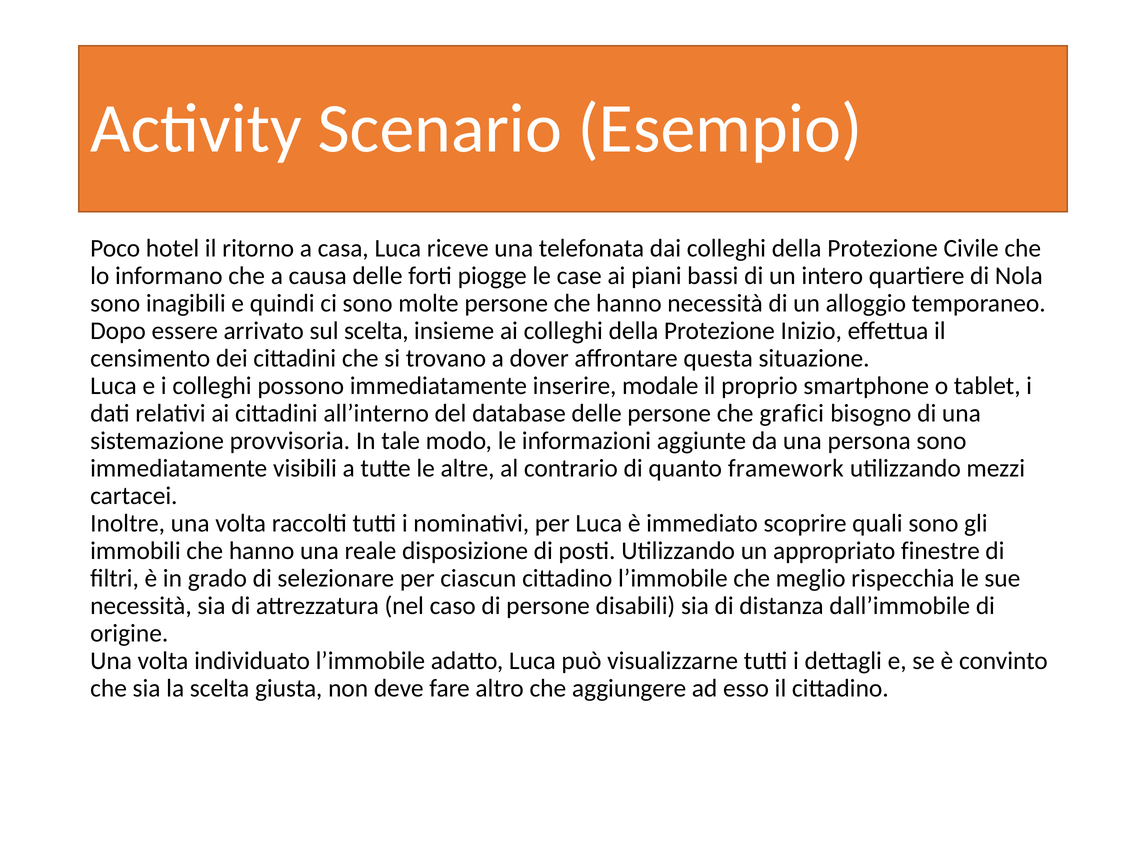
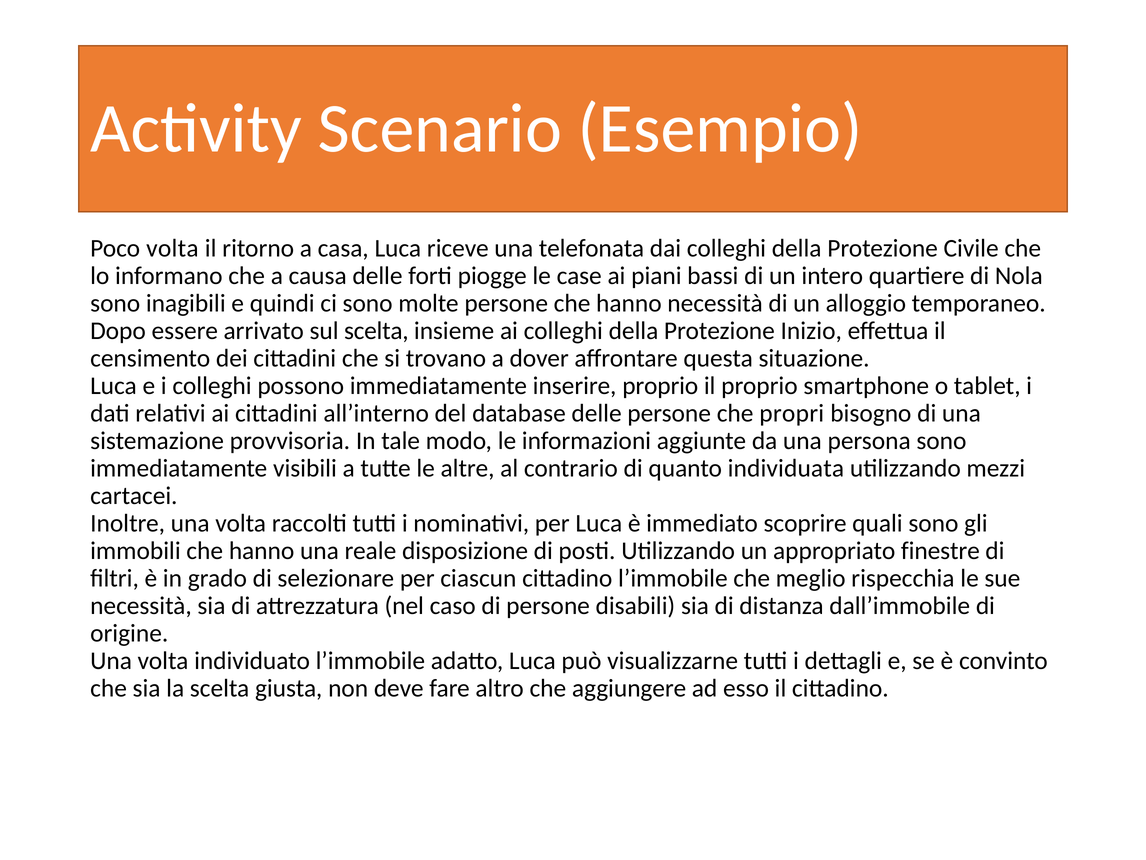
Poco hotel: hotel -> volta
inserire modale: modale -> proprio
grafici: grafici -> propri
framework: framework -> individuata
